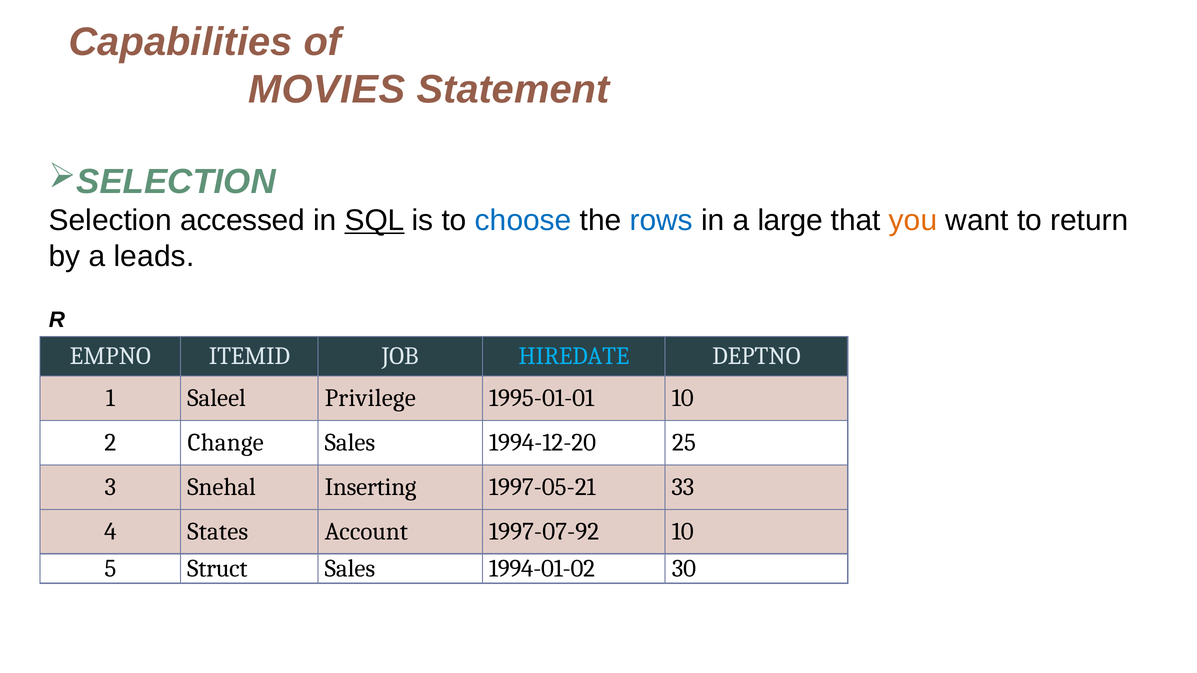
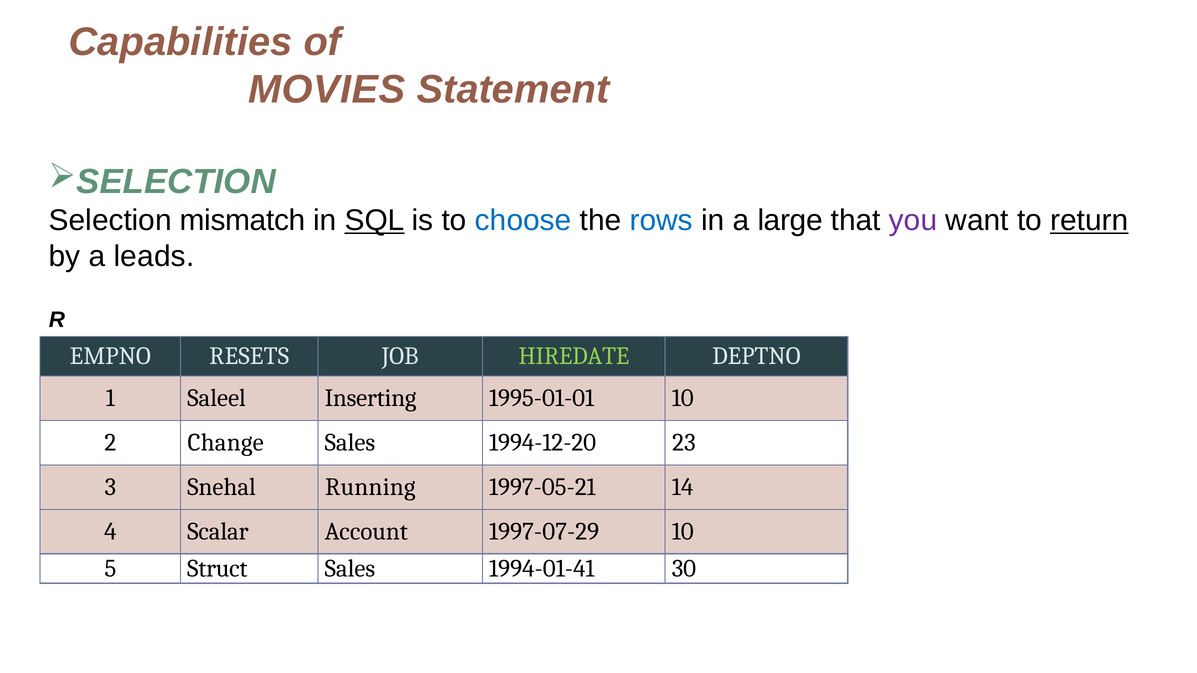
accessed: accessed -> mismatch
you colour: orange -> purple
return underline: none -> present
ITEMID: ITEMID -> RESETS
HIREDATE colour: light blue -> light green
Privilege: Privilege -> Inserting
25: 25 -> 23
Inserting: Inserting -> Running
33: 33 -> 14
States: States -> Scalar
1997-07-92: 1997-07-92 -> 1997-07-29
1994-01-02: 1994-01-02 -> 1994-01-41
